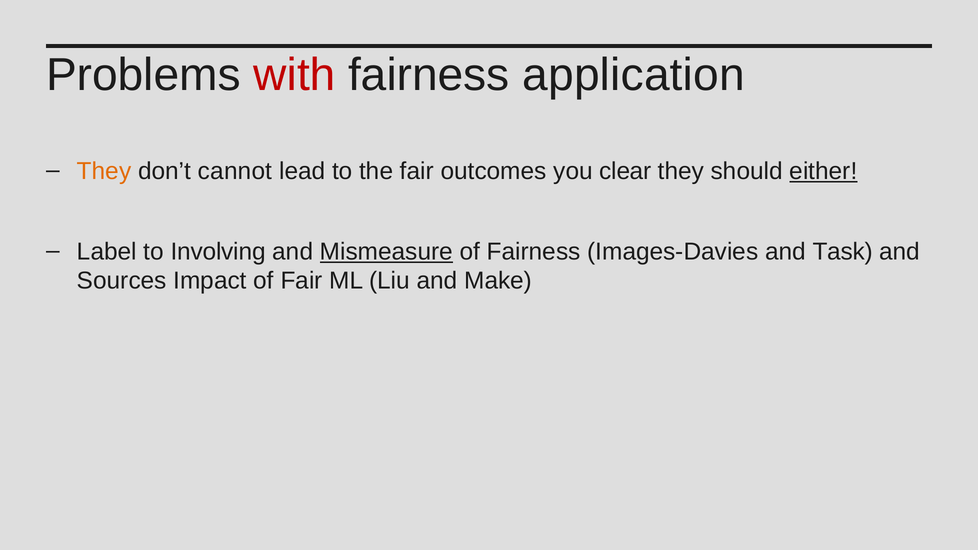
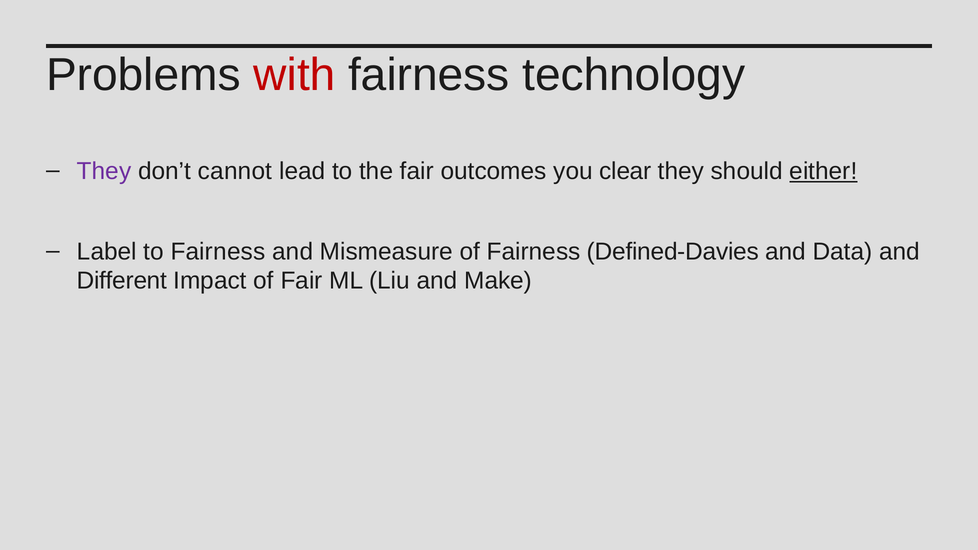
application: application -> technology
They at (104, 171) colour: orange -> purple
to Involving: Involving -> Fairness
Mismeasure underline: present -> none
Images-Davies: Images-Davies -> Defined-Davies
Task: Task -> Data
Sources: Sources -> Different
